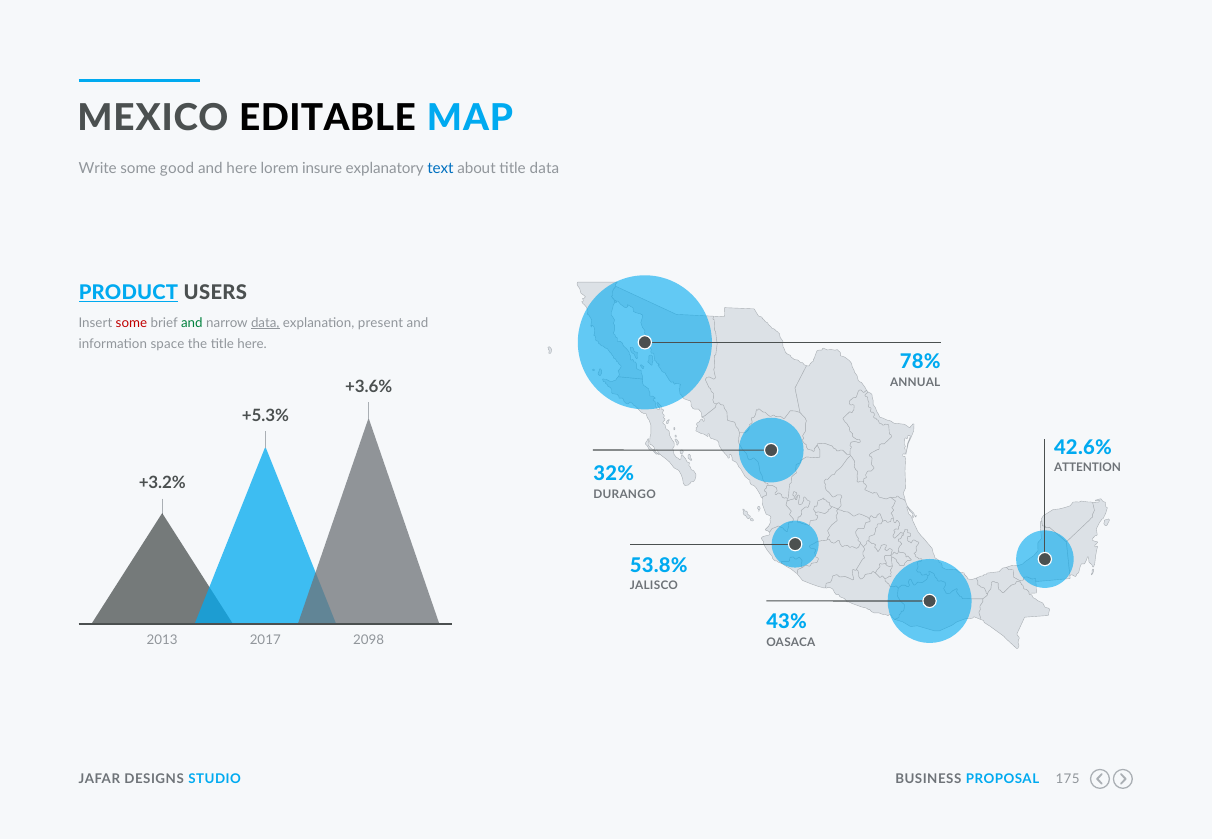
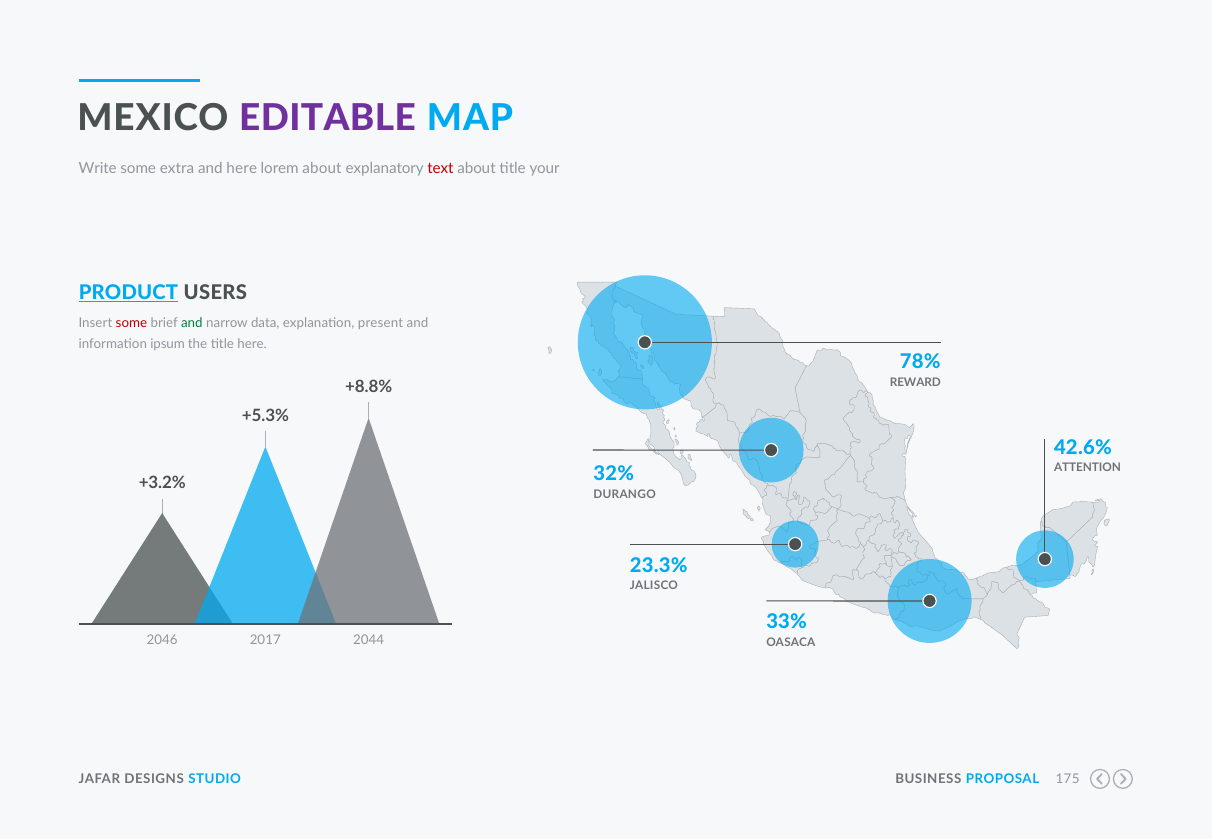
EDITABLE colour: black -> purple
good: good -> extra
lorem insure: insure -> about
text colour: blue -> red
title data: data -> your
data at (265, 323) underline: present -> none
space: space -> ipsum
ANNUAL: ANNUAL -> REWARD
+3.6%: +3.6% -> +8.8%
53.8%: 53.8% -> 23.3%
43%: 43% -> 33%
2013: 2013 -> 2046
2098: 2098 -> 2044
